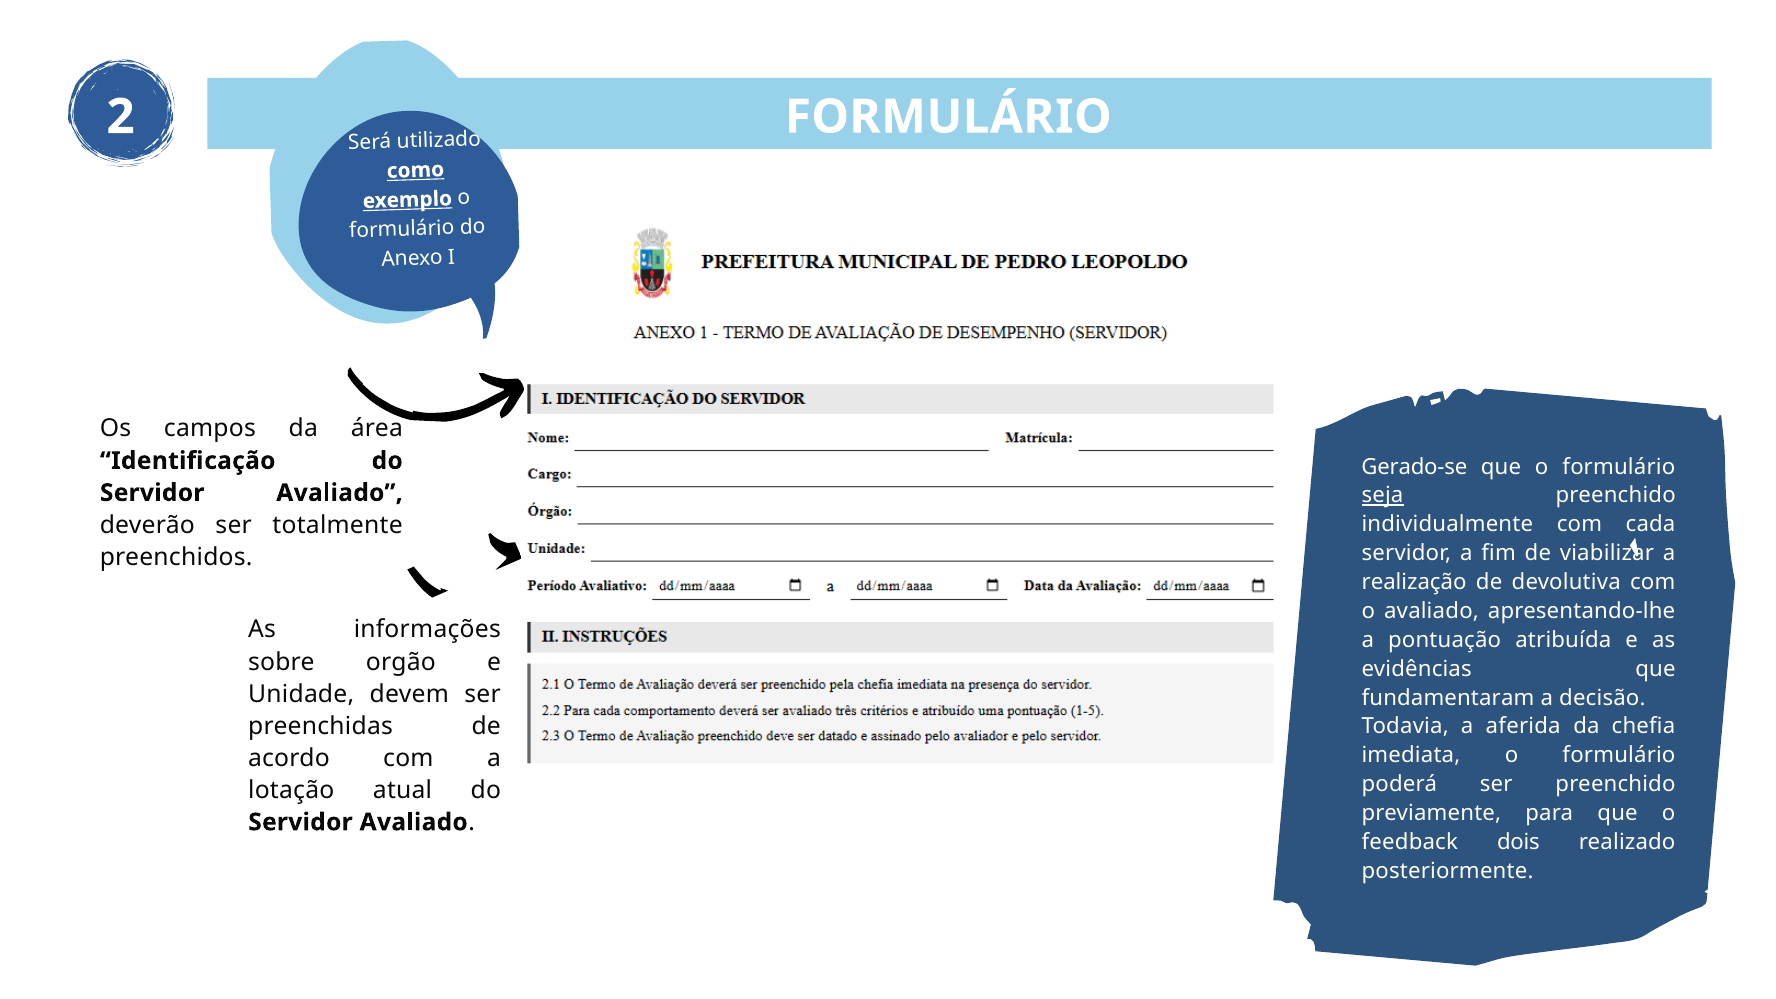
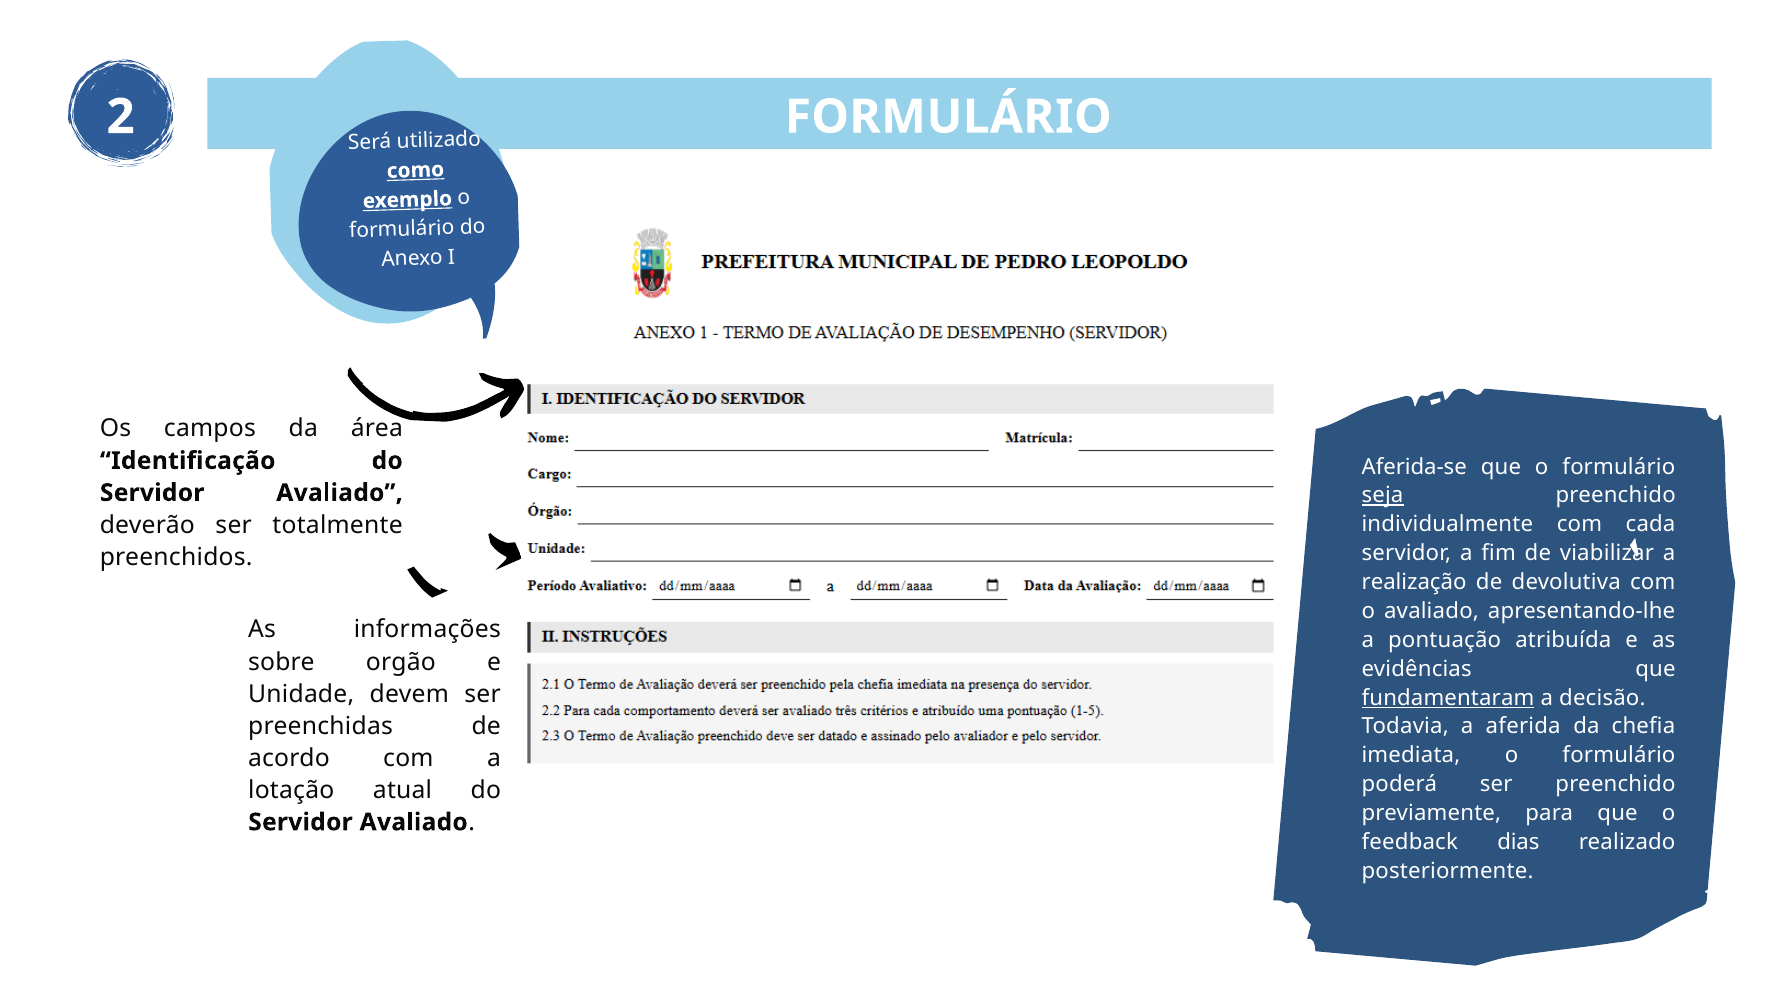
Gerado-se: Gerado-se -> Aferida-se
fundamentaram underline: none -> present
dois: dois -> dias
